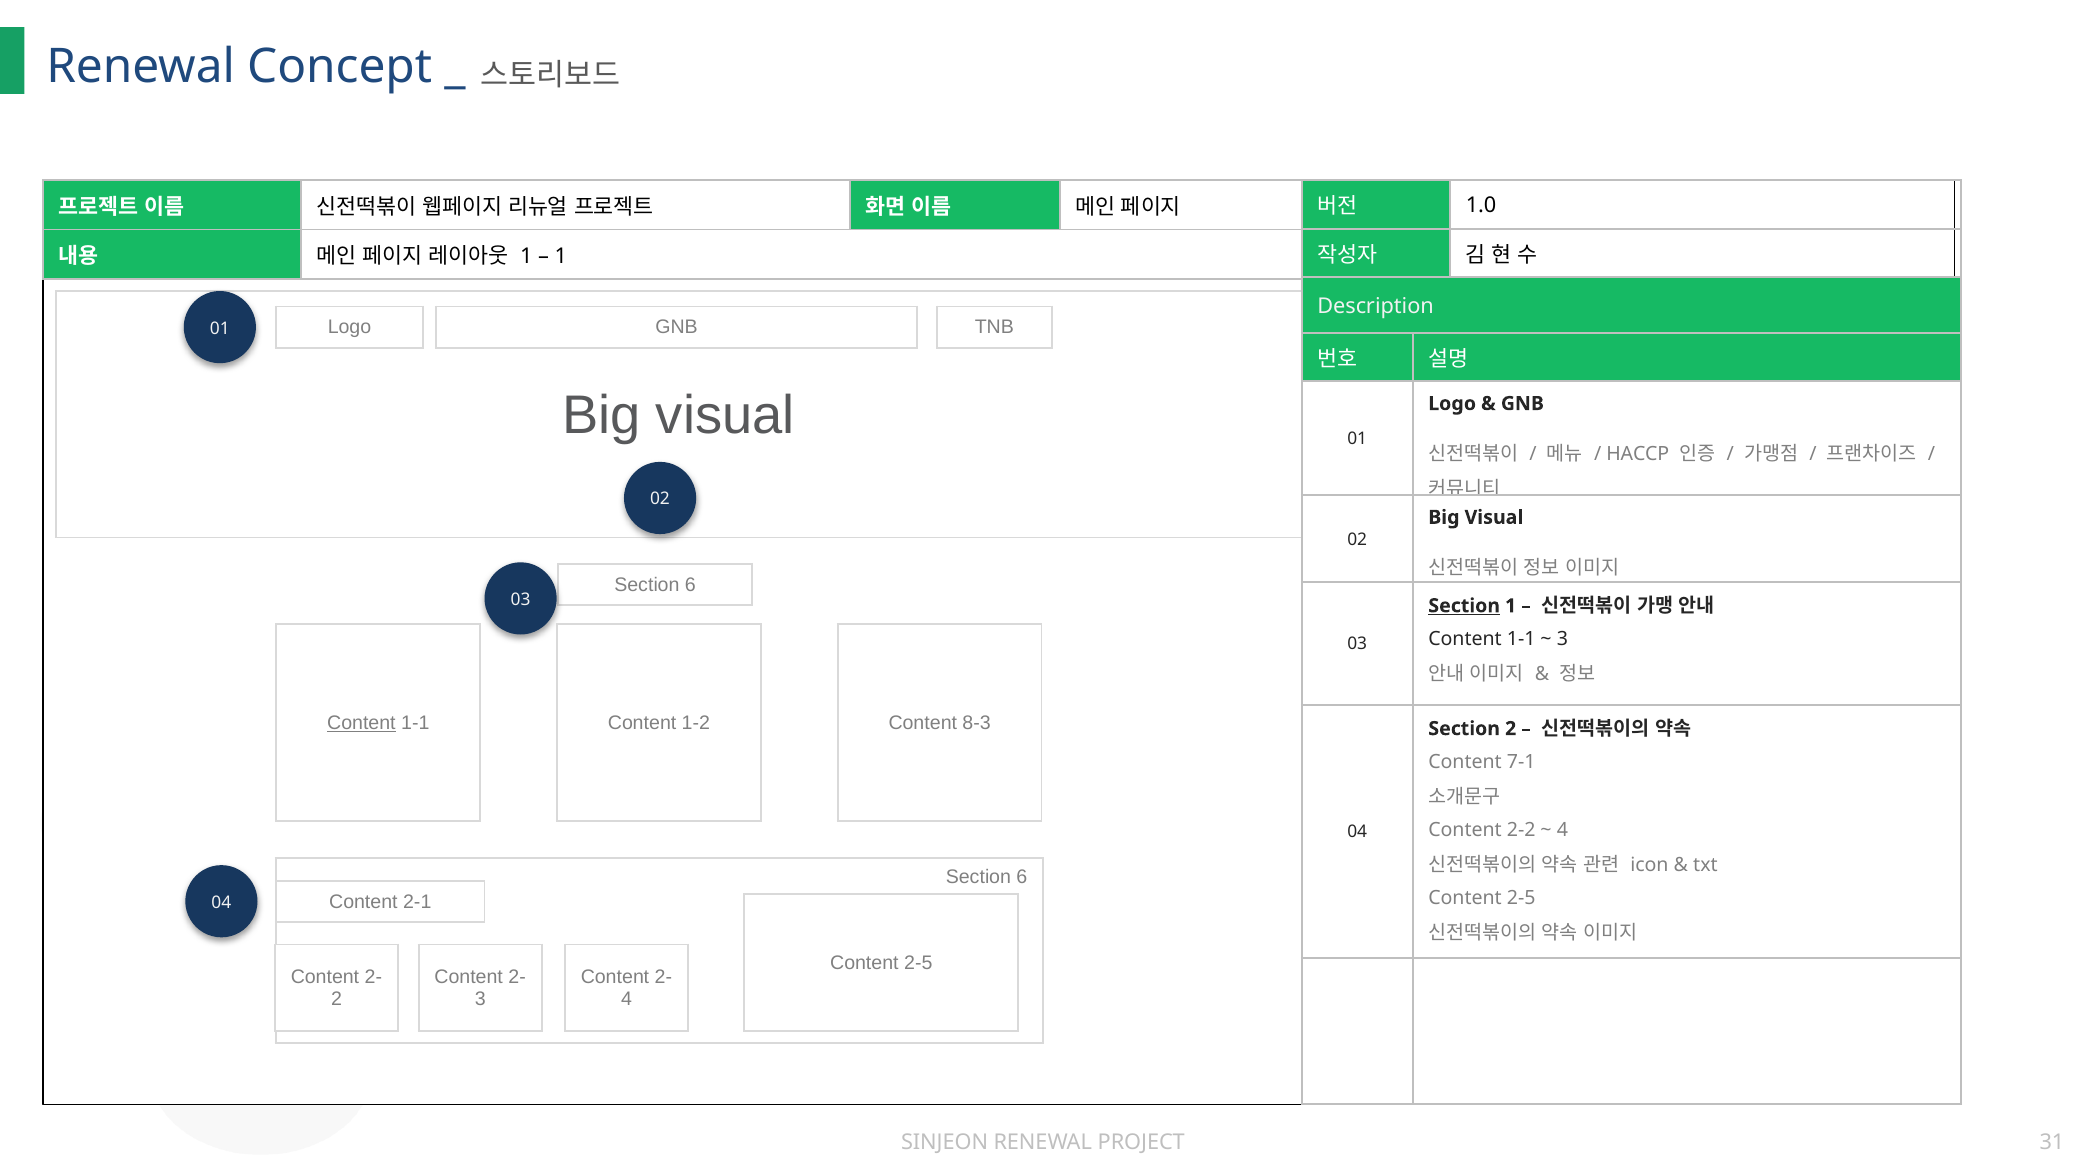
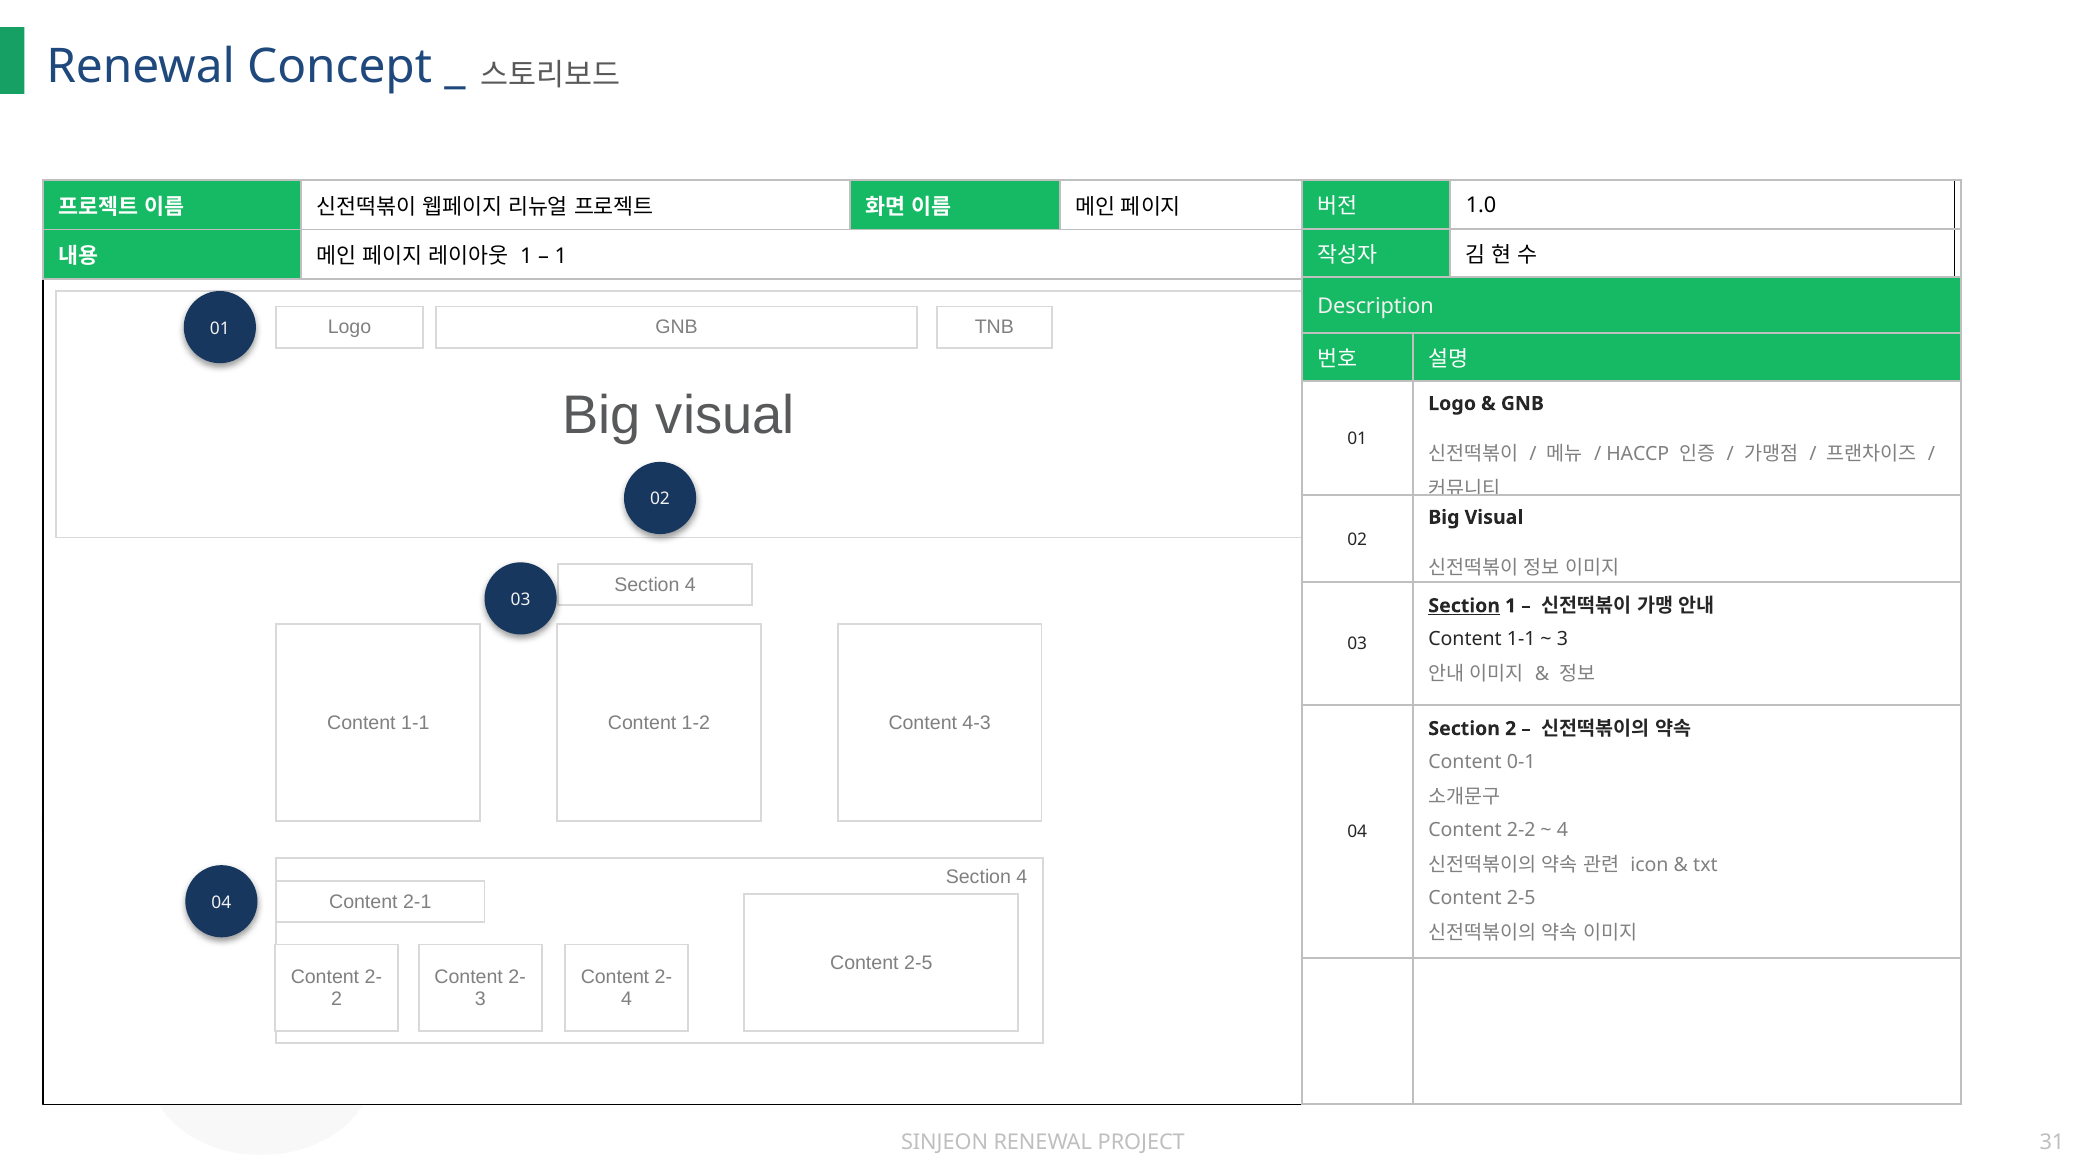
6 at (690, 585): 6 -> 4
Content at (361, 723) underline: present -> none
8-3: 8-3 -> 4-3
7-1: 7-1 -> 0-1
6 at (1022, 877): 6 -> 4
